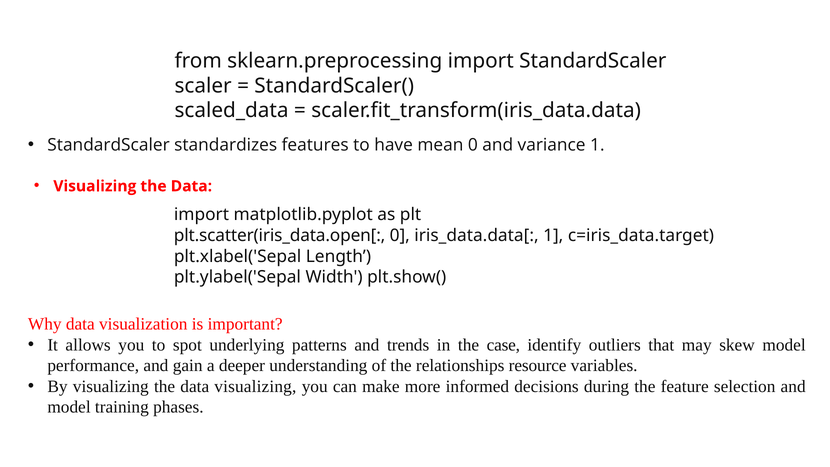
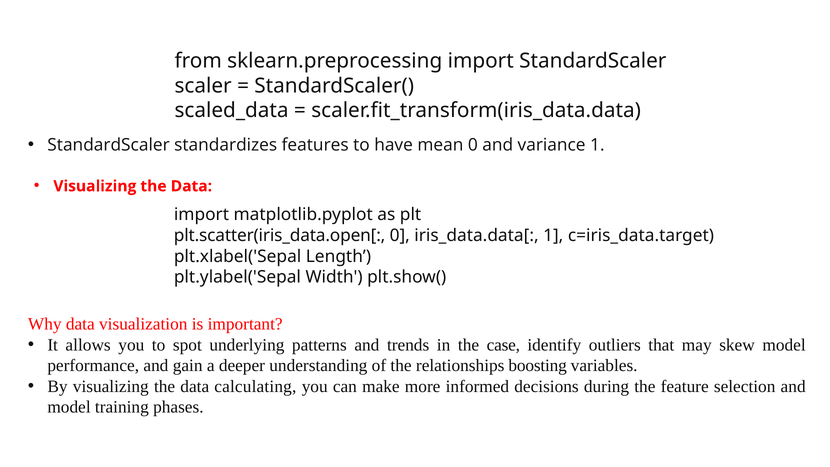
resource: resource -> boosting
data visualizing: visualizing -> calculating
